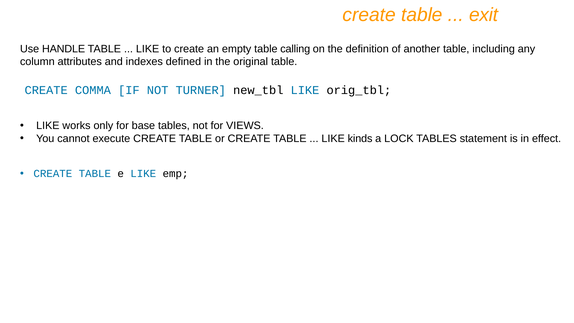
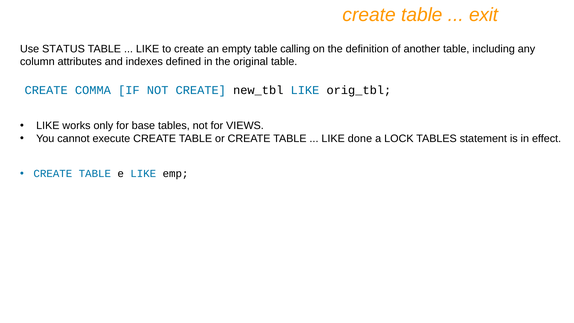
HANDLE: HANDLE -> STATUS
NOT TURNER: TURNER -> CREATE
kinds: kinds -> done
